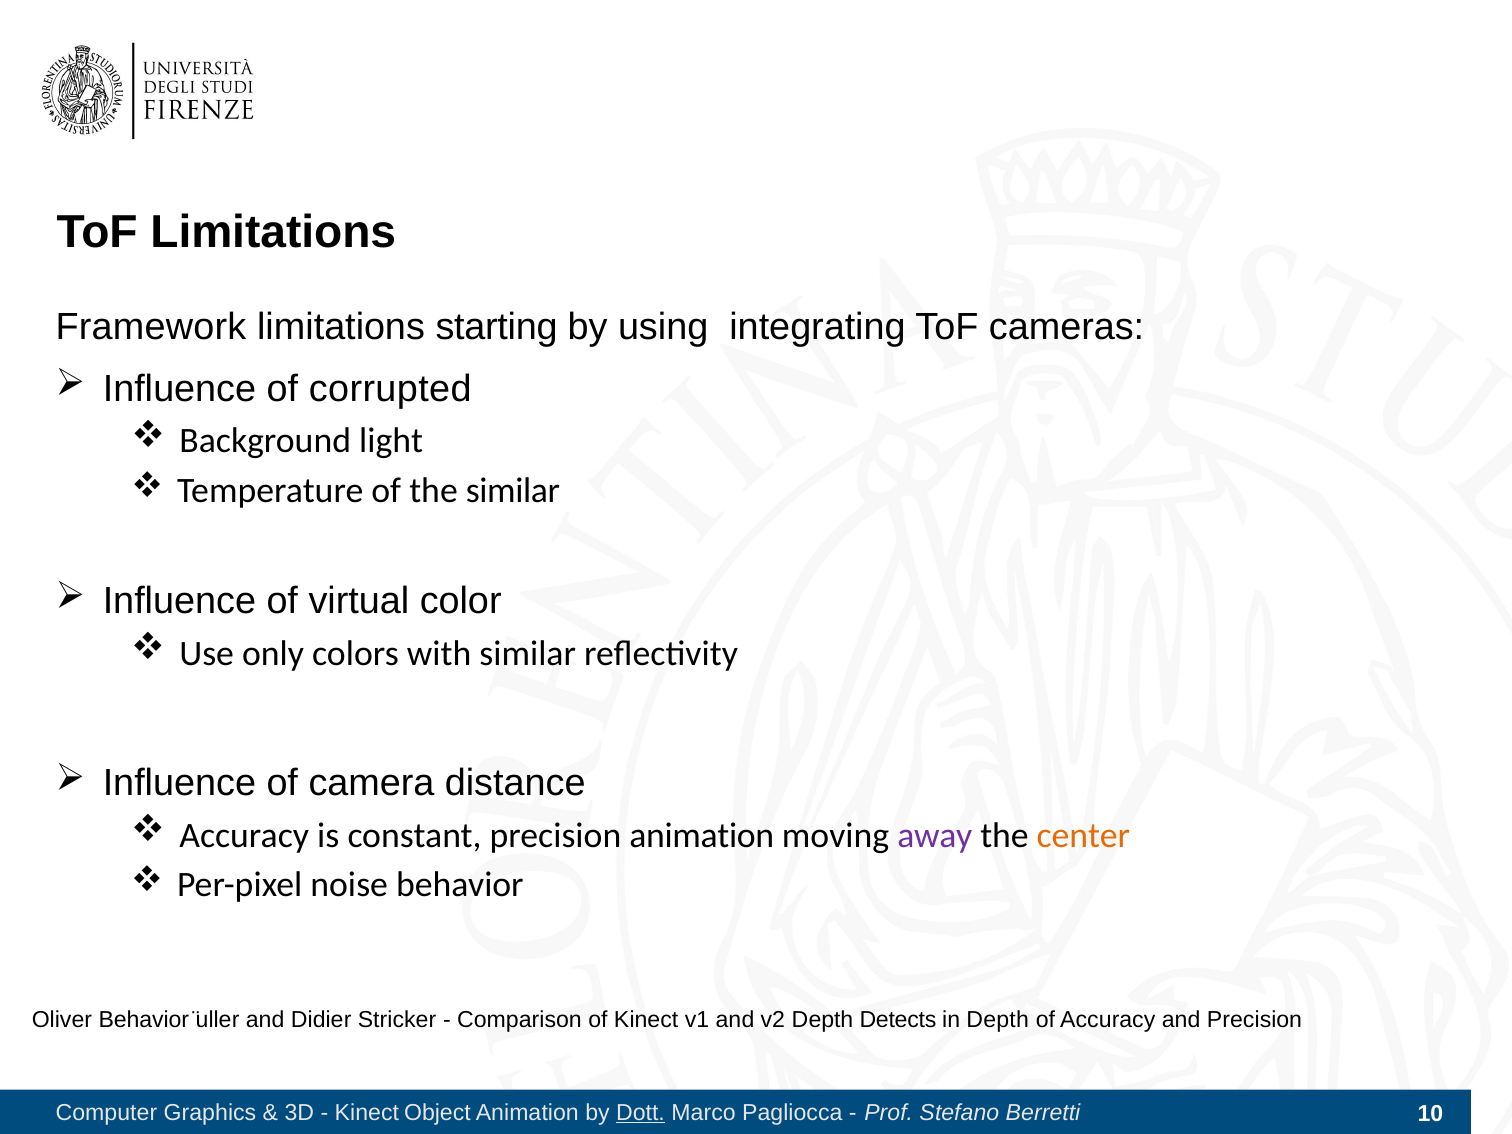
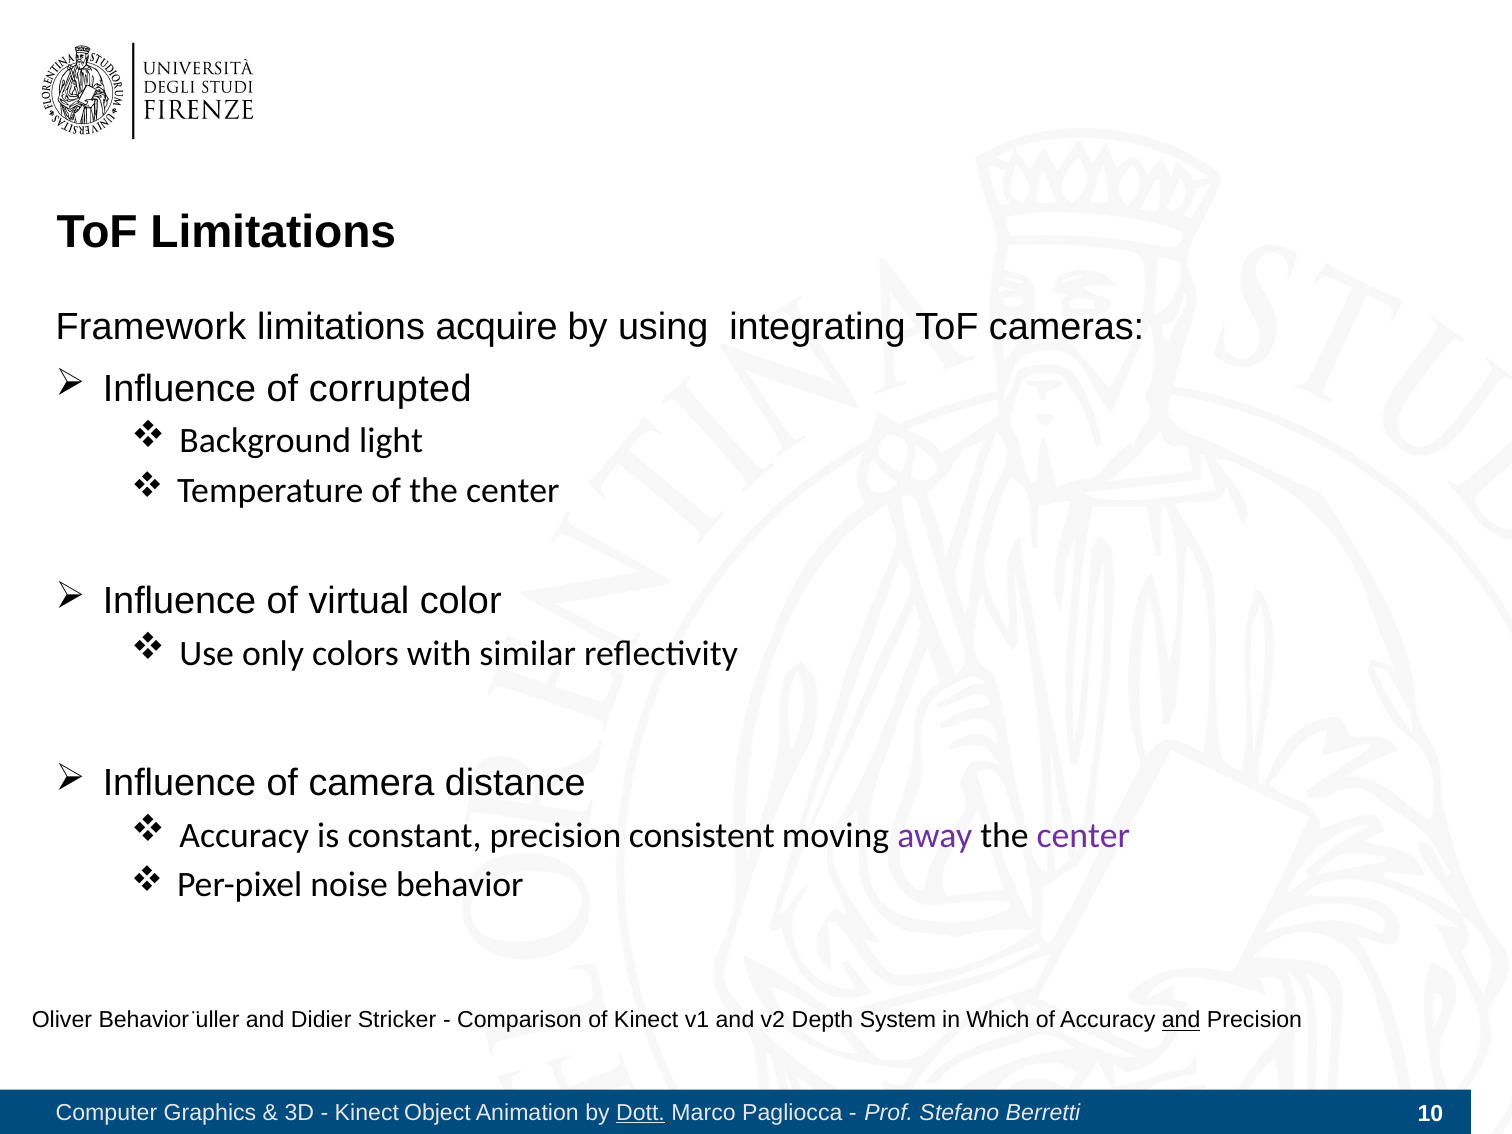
starting: starting -> acquire
of the similar: similar -> center
precision animation: animation -> consistent
center at (1083, 835) colour: orange -> purple
Detects: Detects -> System
in Depth: Depth -> Which
and at (1181, 1020) underline: none -> present
